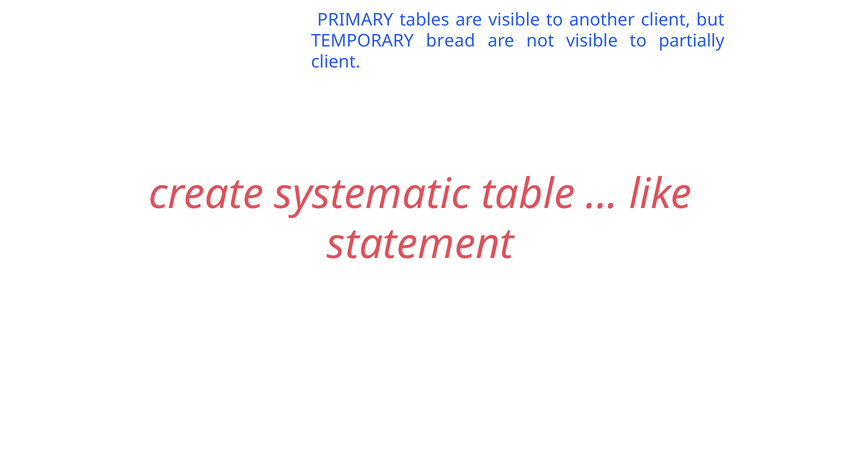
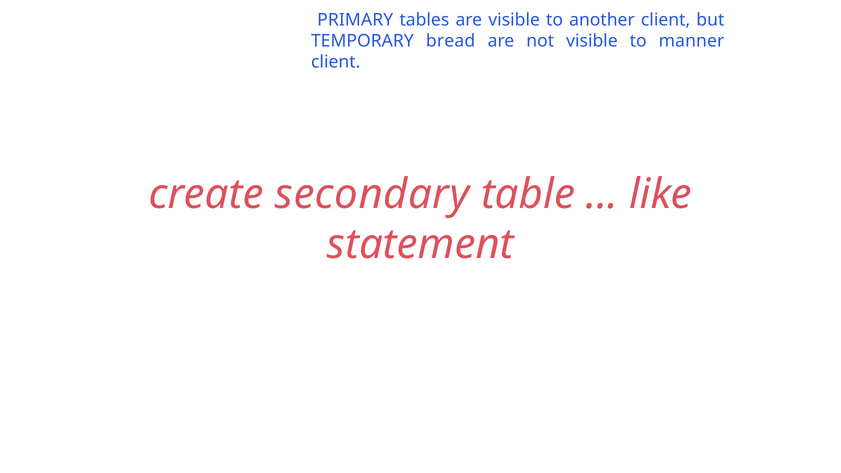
partially: partially -> manner
systematic: systematic -> secondary
